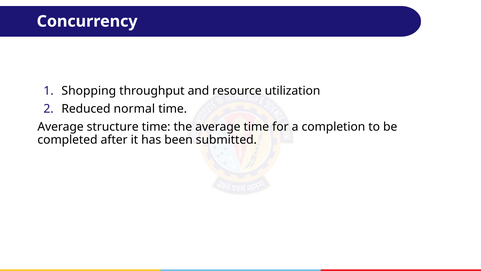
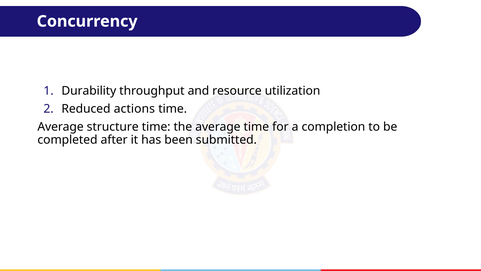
Shopping: Shopping -> Durability
normal: normal -> actions
